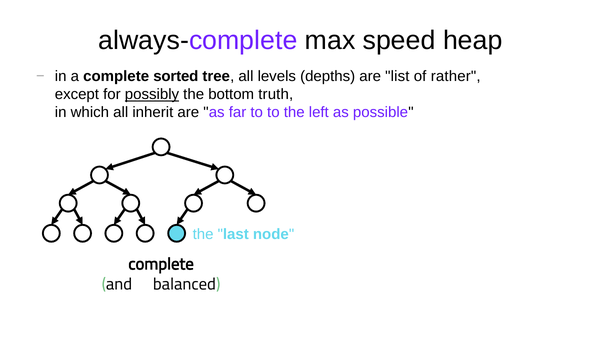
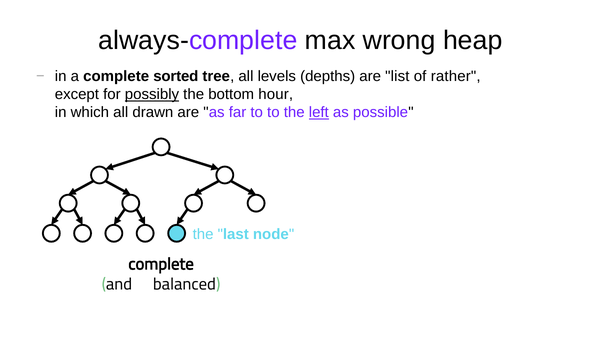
speed: speed -> wrong
truth: truth -> hour
inherit: inherit -> drawn
left underline: none -> present
